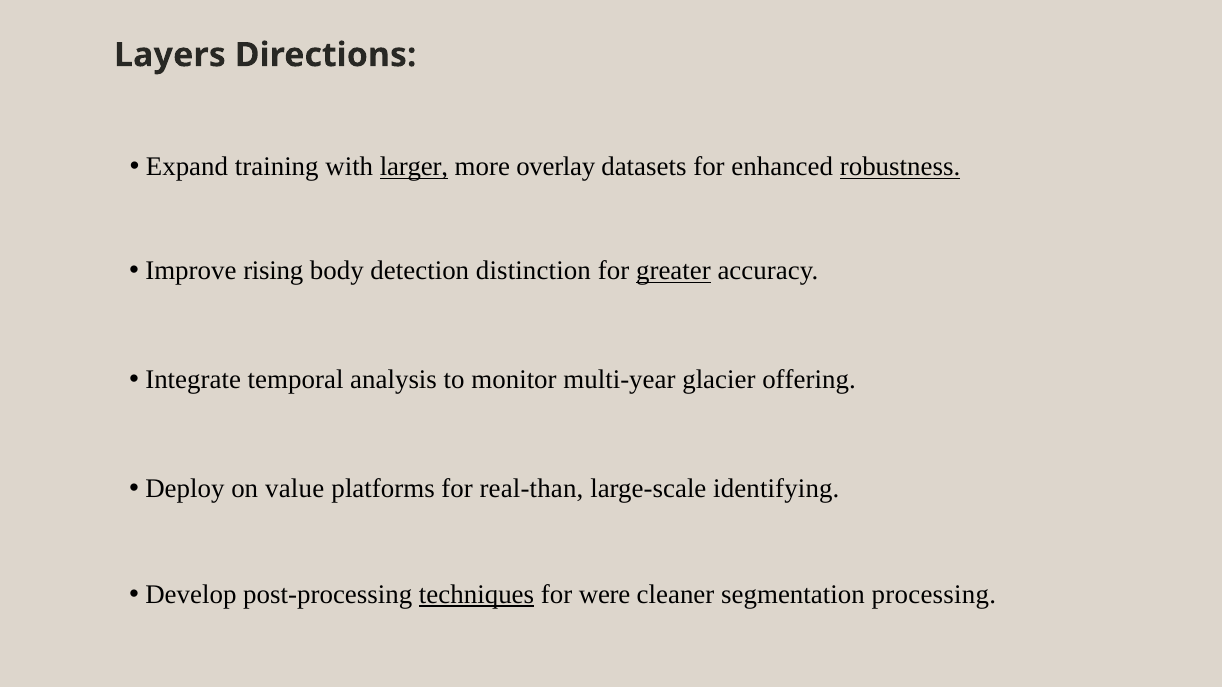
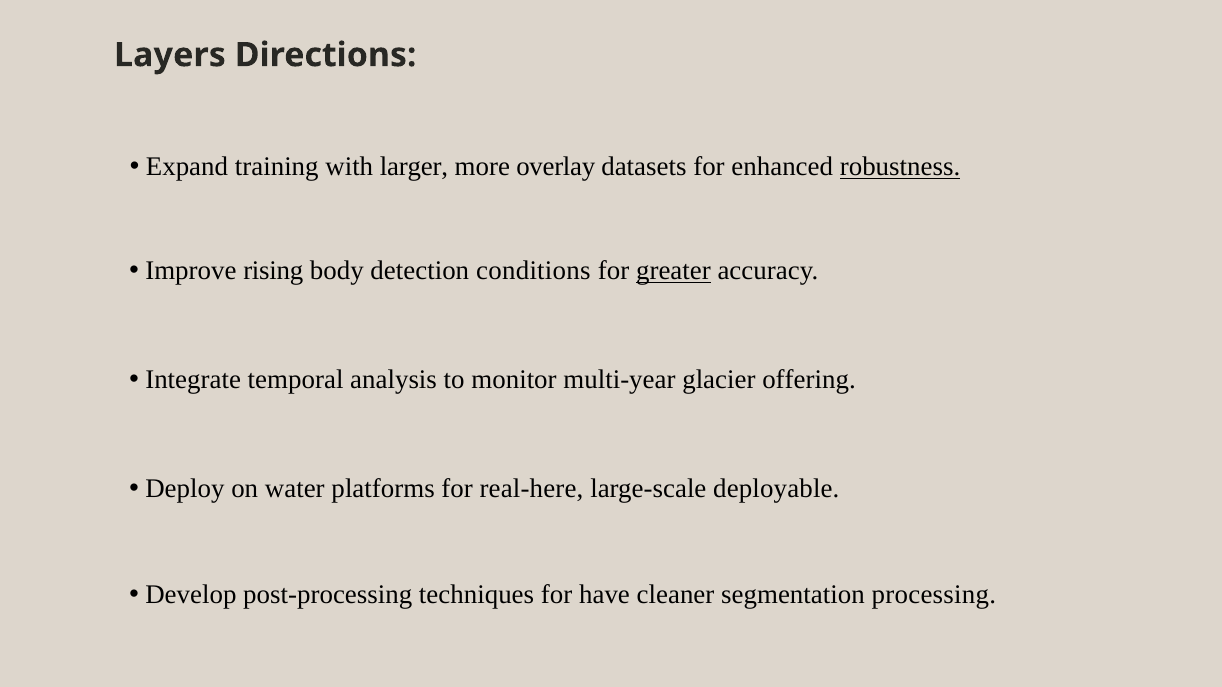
larger underline: present -> none
distinction: distinction -> conditions
value: value -> water
real-than: real-than -> real-here
identifying: identifying -> deployable
techniques underline: present -> none
were: were -> have
